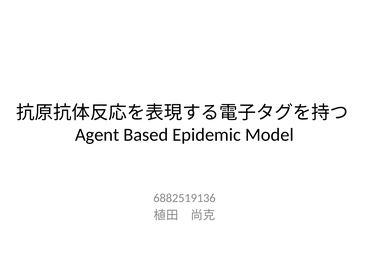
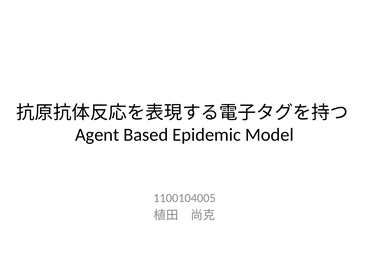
6882519136: 6882519136 -> 1100104005
